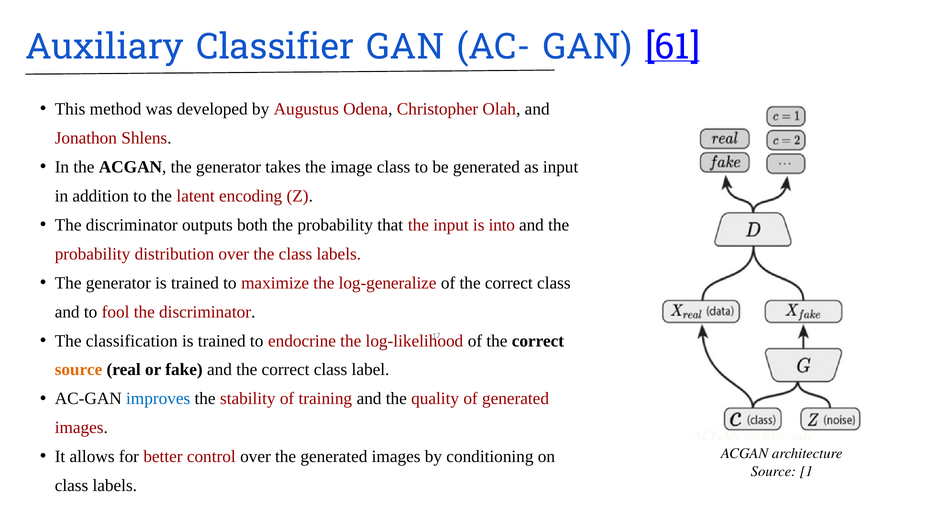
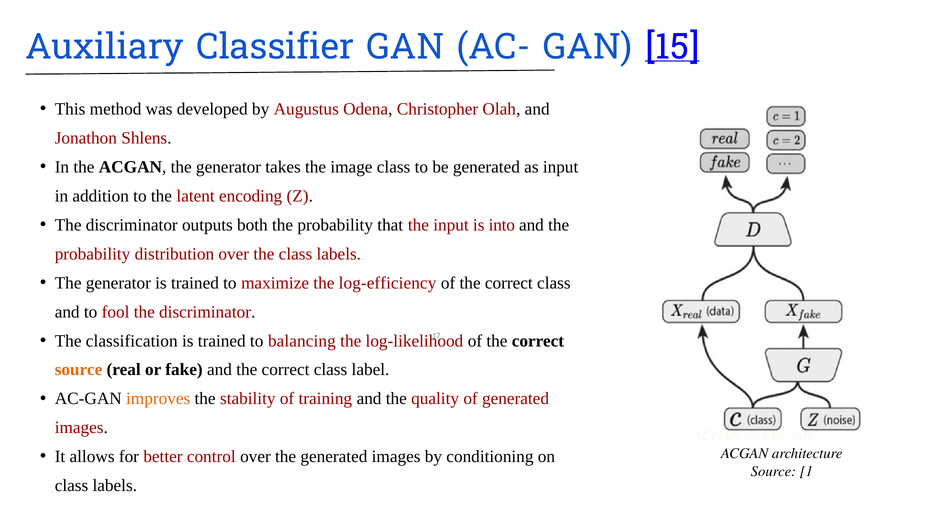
61: 61 -> 15
log-generalize: log-generalize -> log-efficiency
endocrine: endocrine -> balancing
improves colour: blue -> orange
